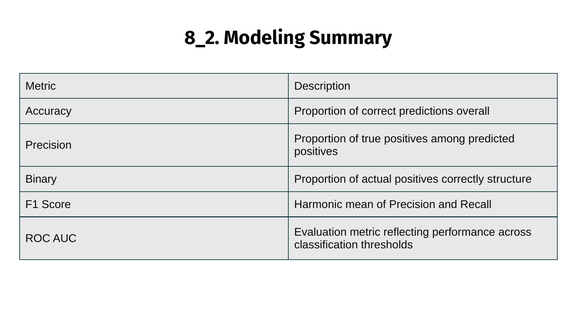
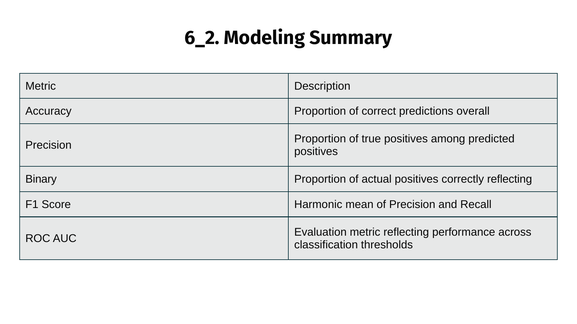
8_2: 8_2 -> 6_2
correctly structure: structure -> reflecting
